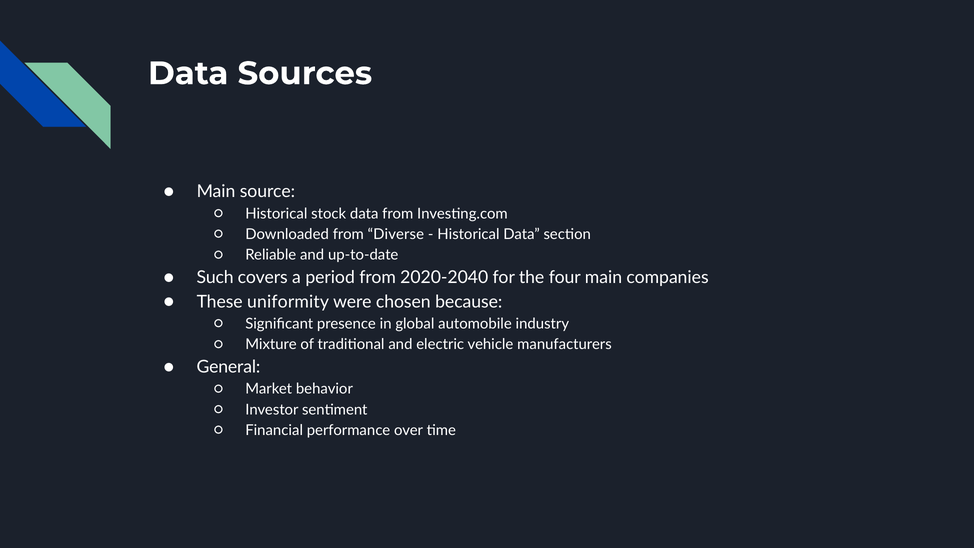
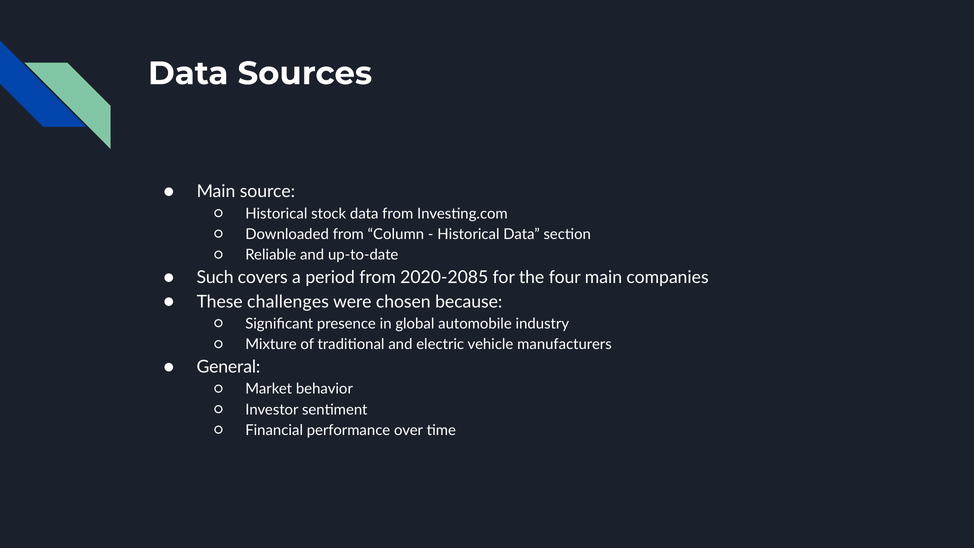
Diverse: Diverse -> Column
2020-2040: 2020-2040 -> 2020-2085
uniformity: uniformity -> challenges
